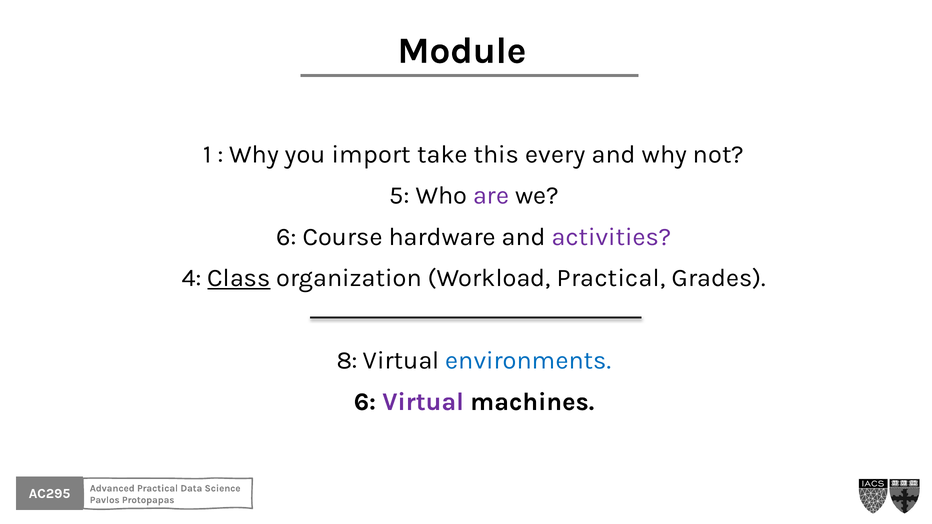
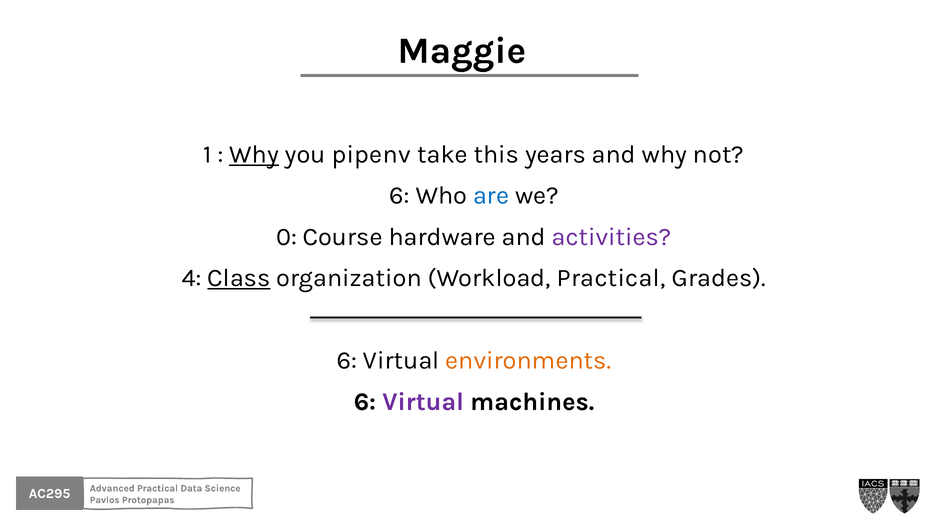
Module: Module -> Maggie
Why at (254, 154) underline: none -> present
import: import -> pipenv
every: every -> years
5 at (399, 196): 5 -> 6
are colour: purple -> blue
6 at (286, 237): 6 -> 0
8 at (347, 361): 8 -> 6
environments colour: blue -> orange
